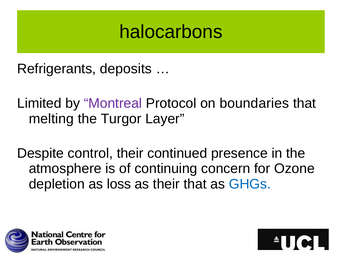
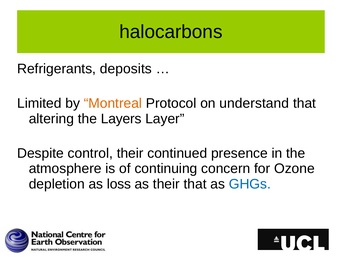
Montreal colour: purple -> orange
boundaries: boundaries -> understand
melting: melting -> altering
Turgor: Turgor -> Layers
